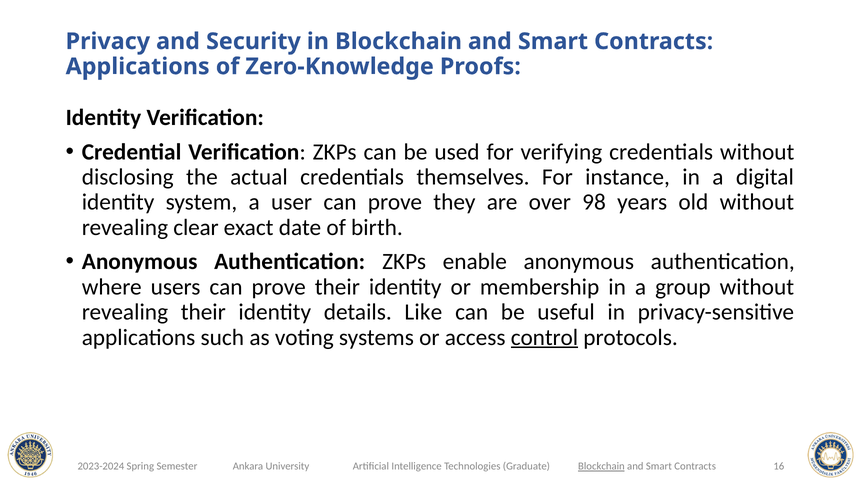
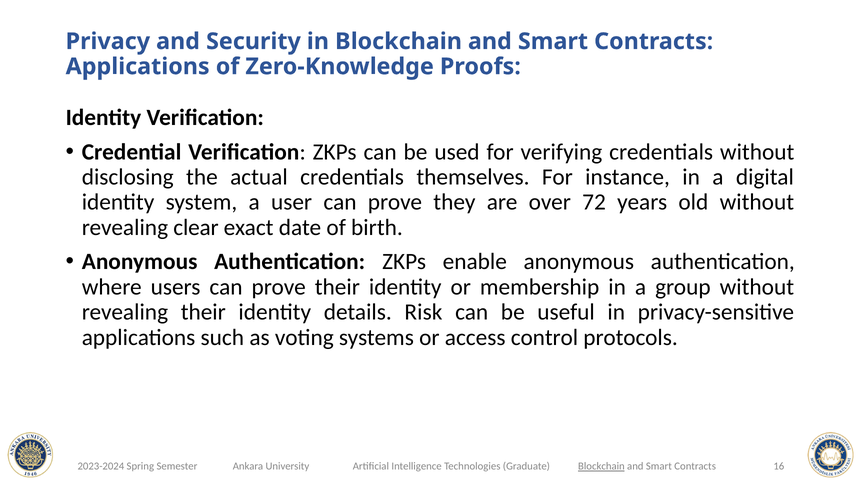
98: 98 -> 72
Like: Like -> Risk
control underline: present -> none
